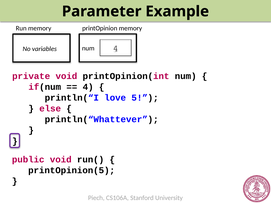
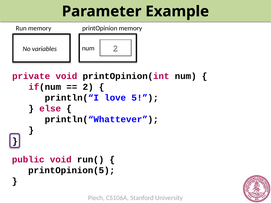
num 4: 4 -> 2
4 at (88, 87): 4 -> 2
